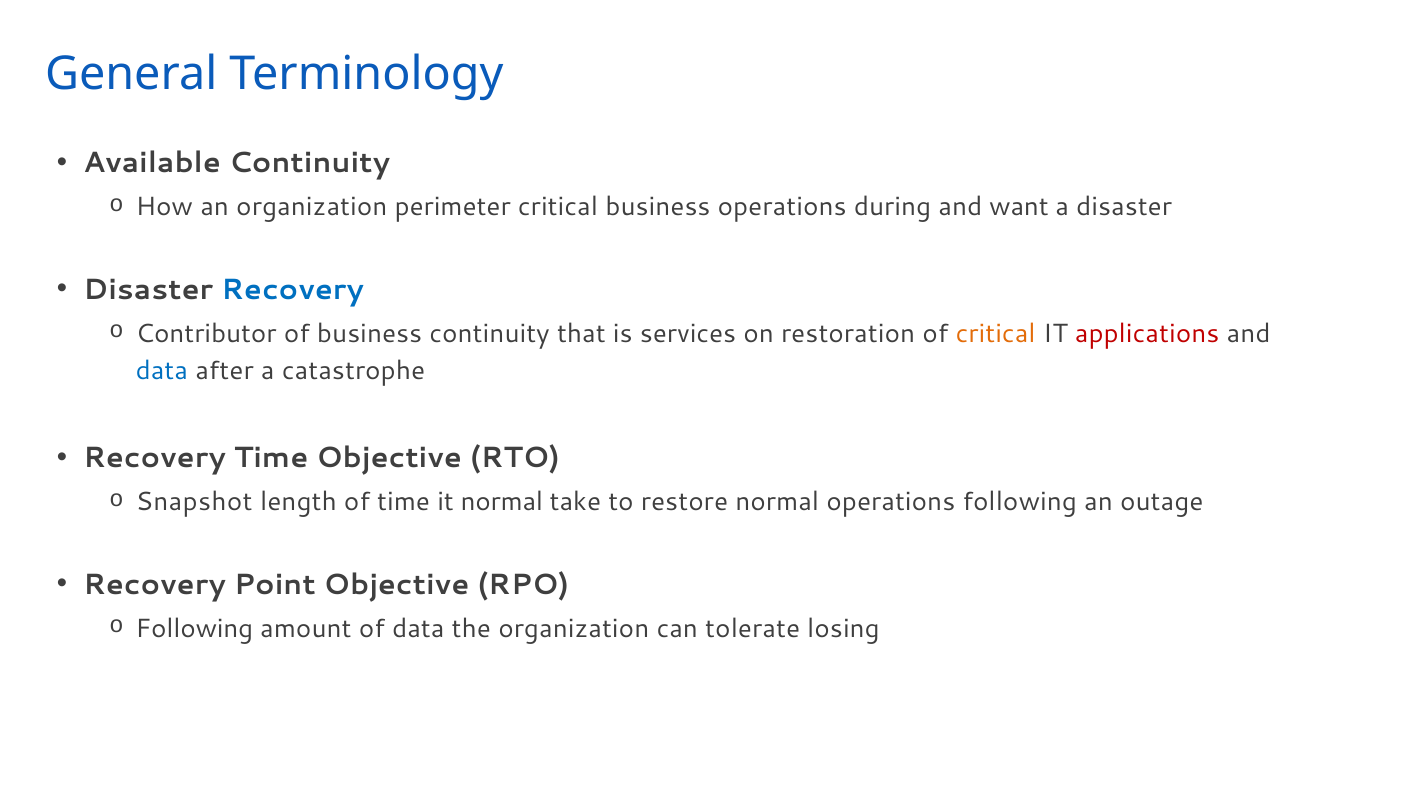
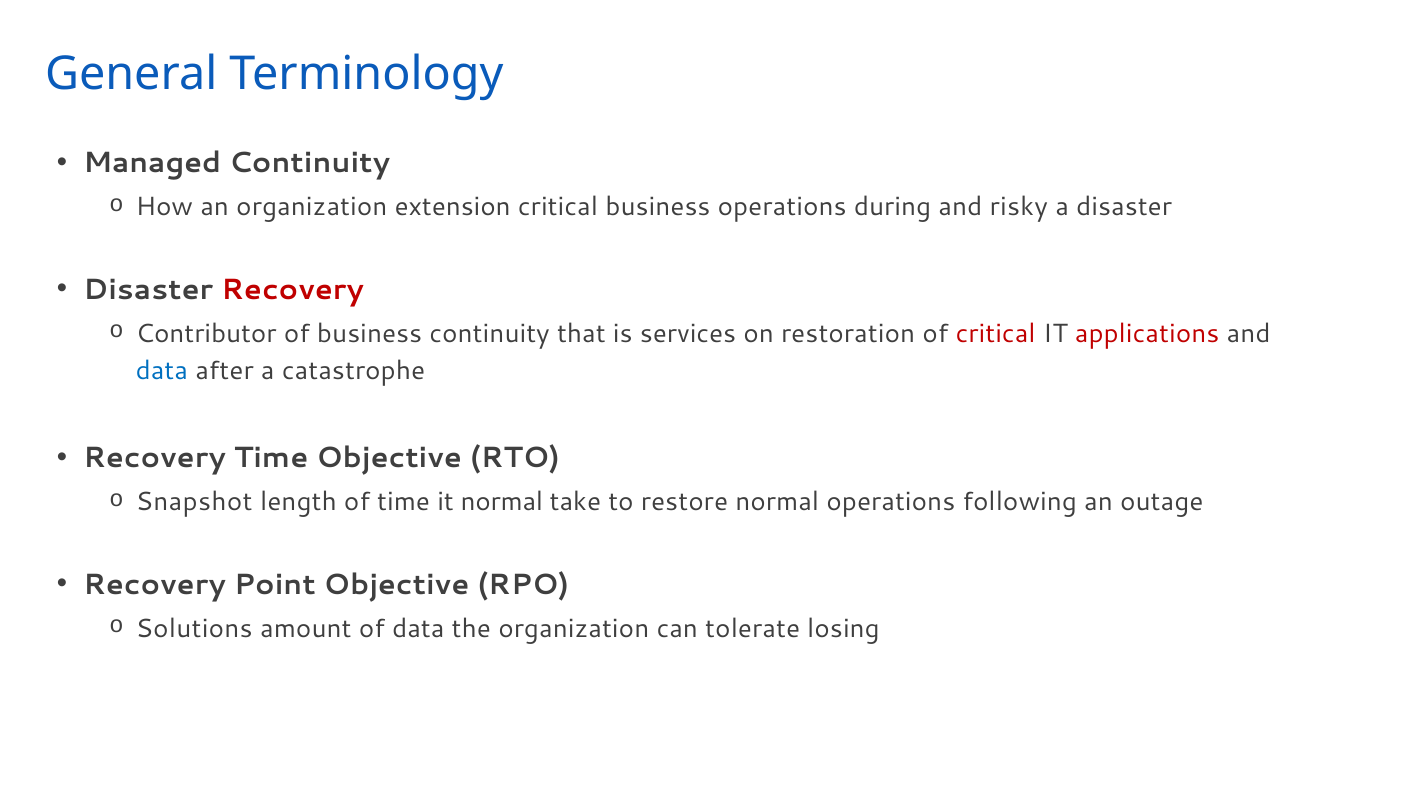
Available: Available -> Managed
perimeter: perimeter -> extension
want: want -> risky
Recovery at (293, 290) colour: blue -> red
critical at (996, 333) colour: orange -> red
Following at (194, 629): Following -> Solutions
